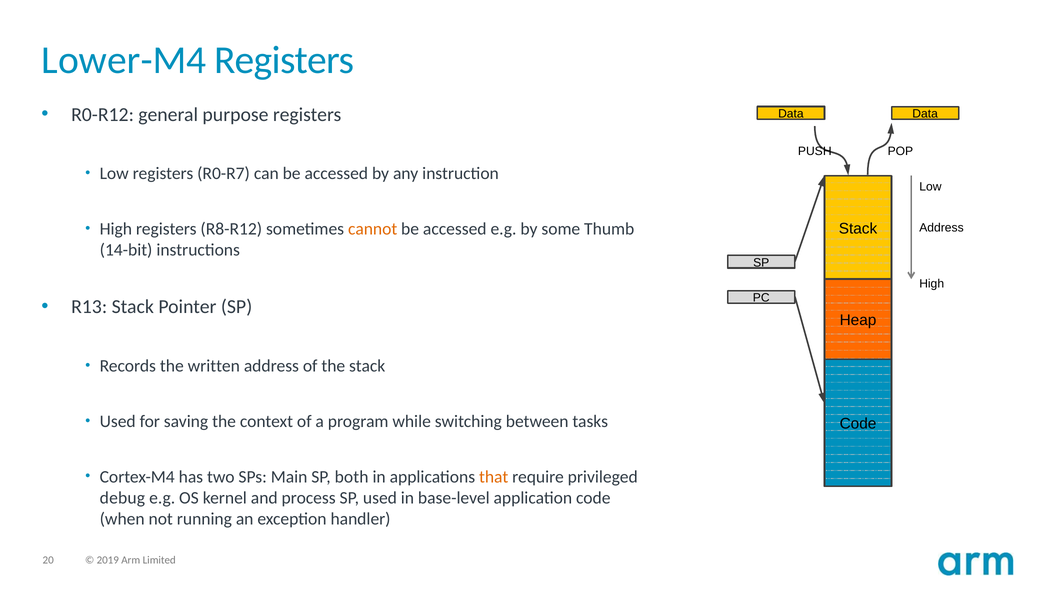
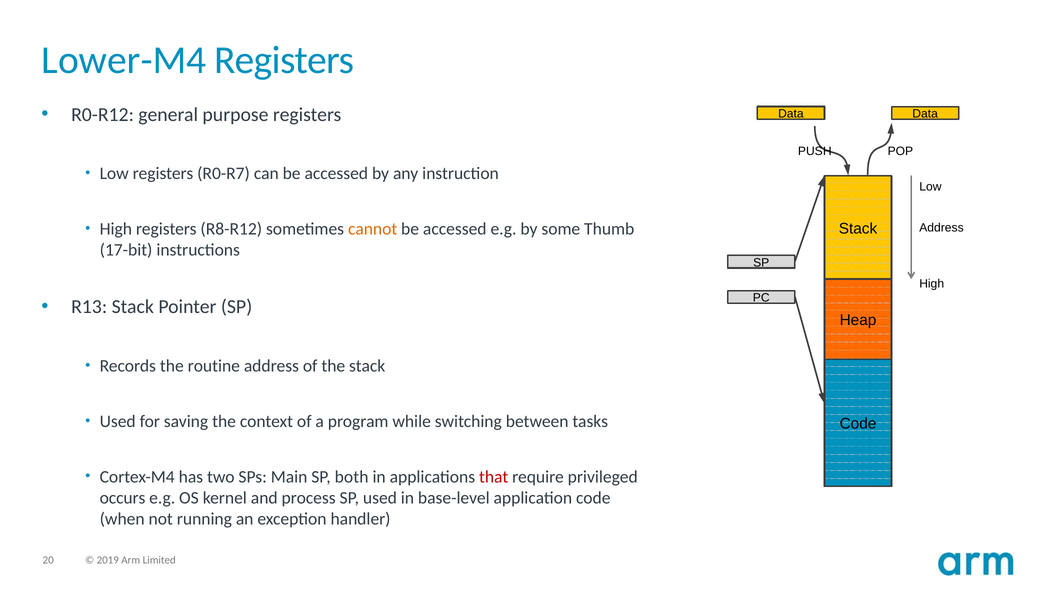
14-bit: 14-bit -> 17-bit
written: written -> routine
that colour: orange -> red
debug: debug -> occurs
